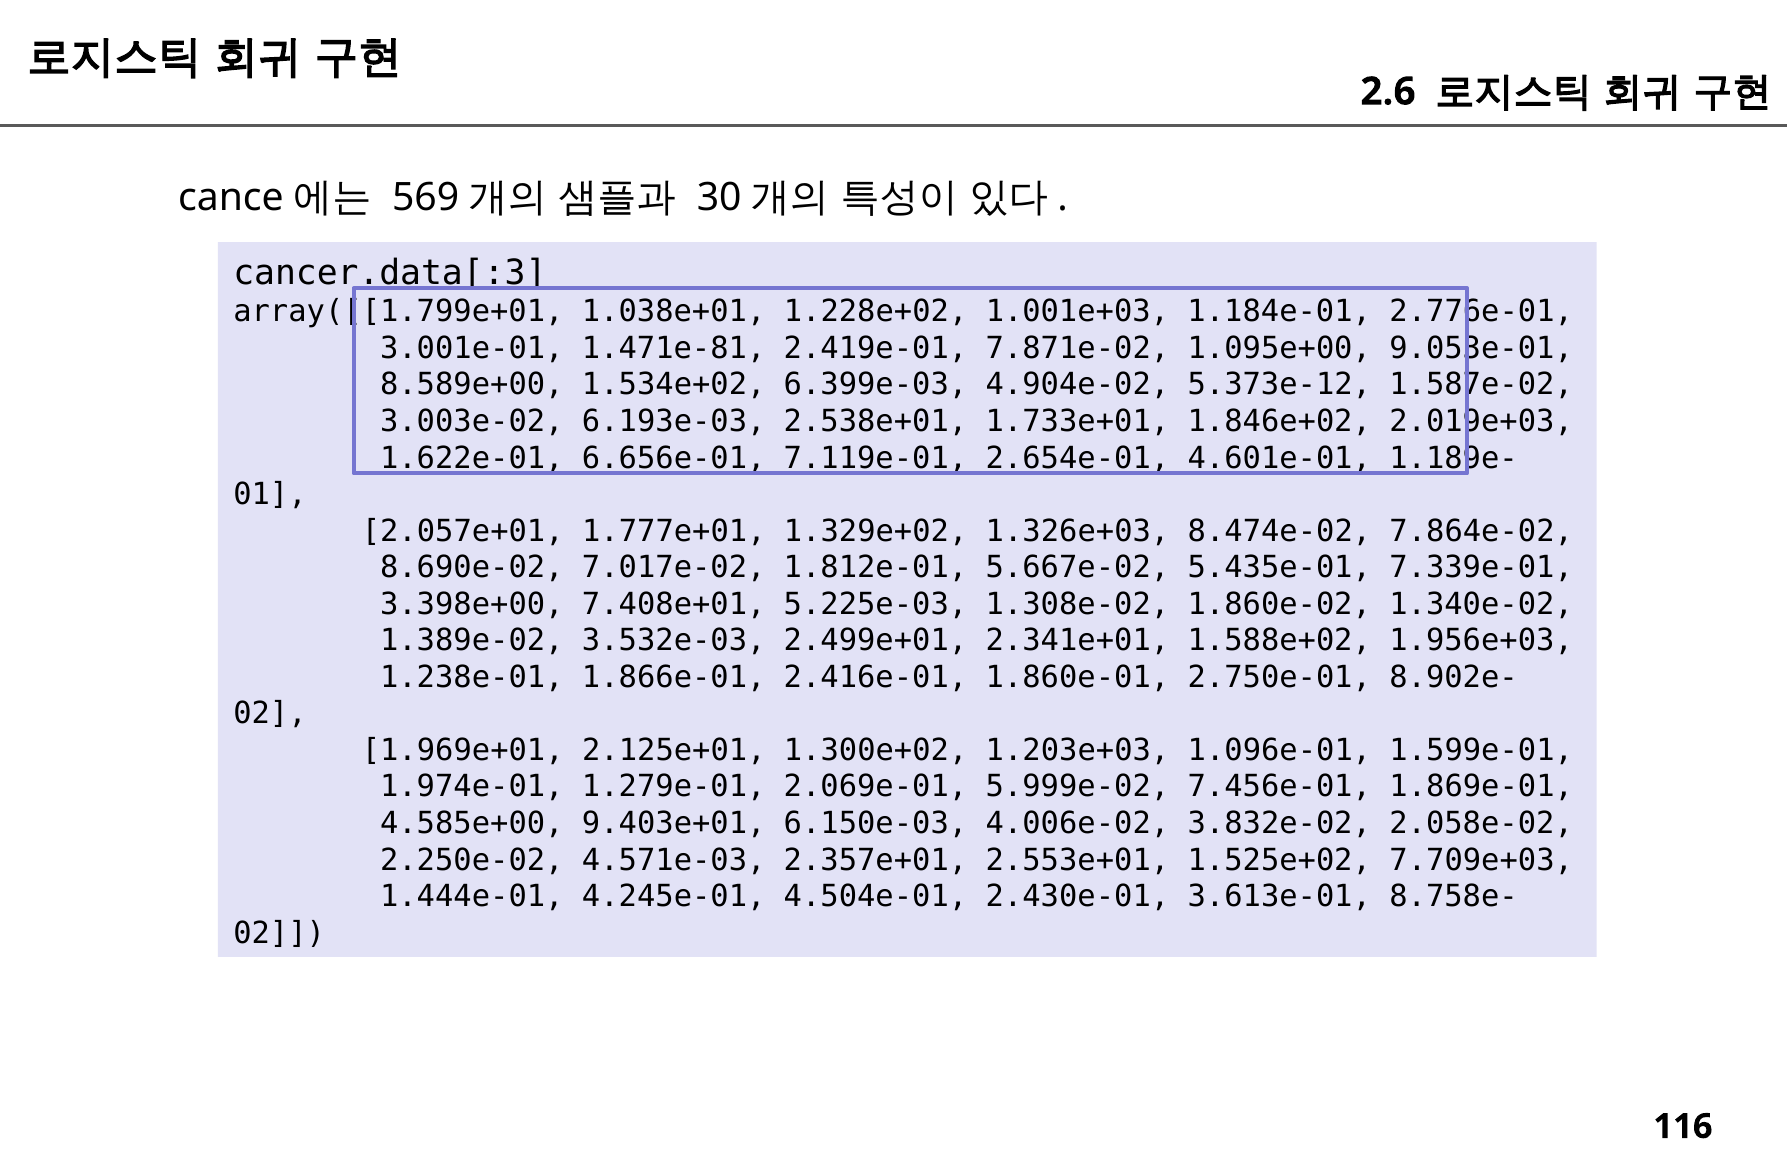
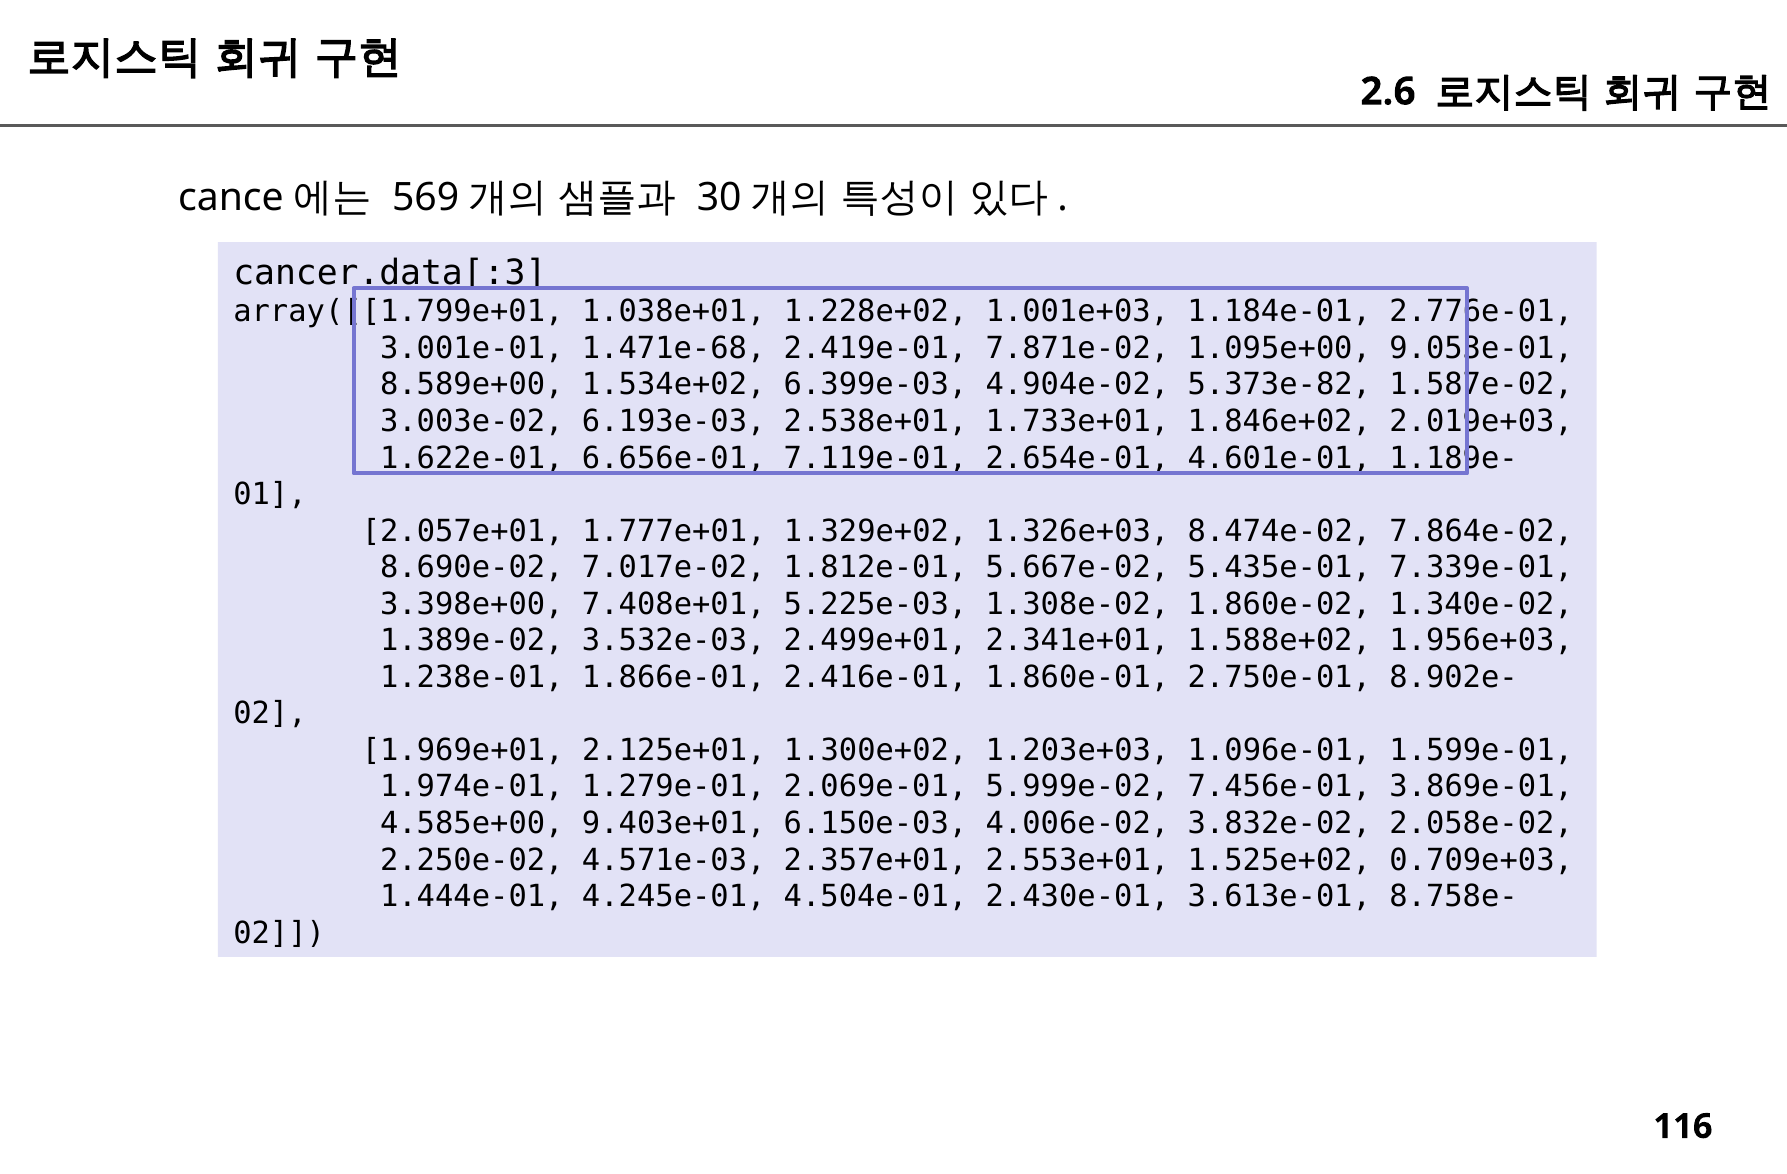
1.471e-81: 1.471e-81 -> 1.471e-68
5.373e-12: 5.373e-12 -> 5.373e-82
1.869e-01: 1.869e-01 -> 3.869e-01
7.709e+03: 7.709e+03 -> 0.709e+03
